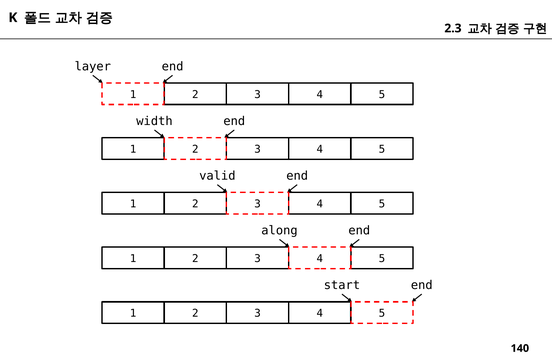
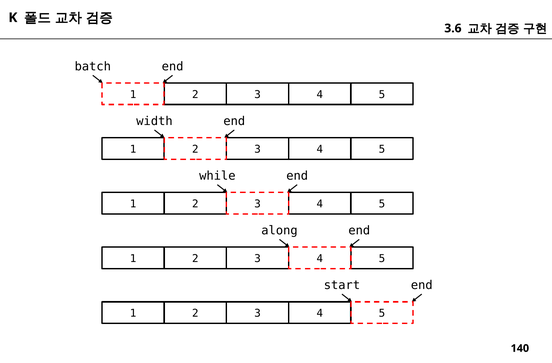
2.3: 2.3 -> 3.6
layer: layer -> batch
valid: valid -> while
